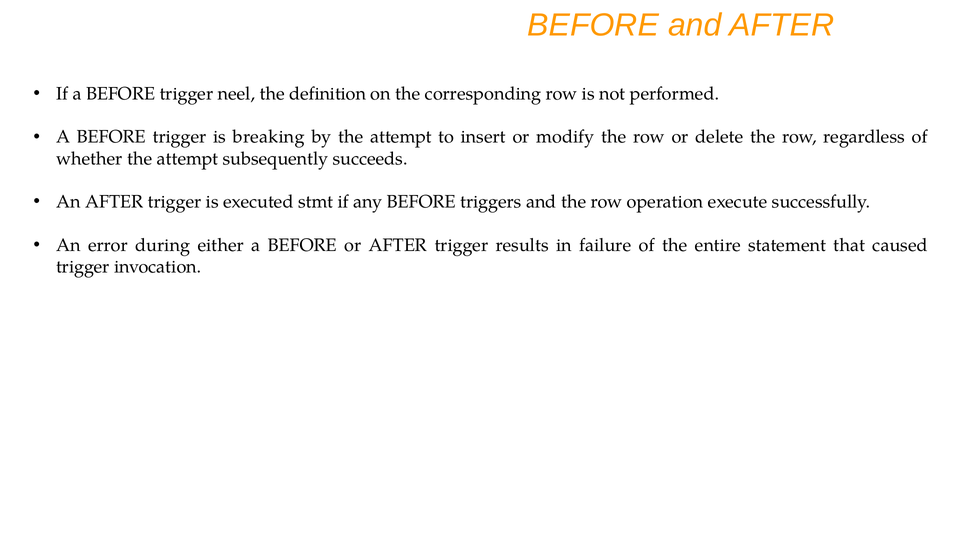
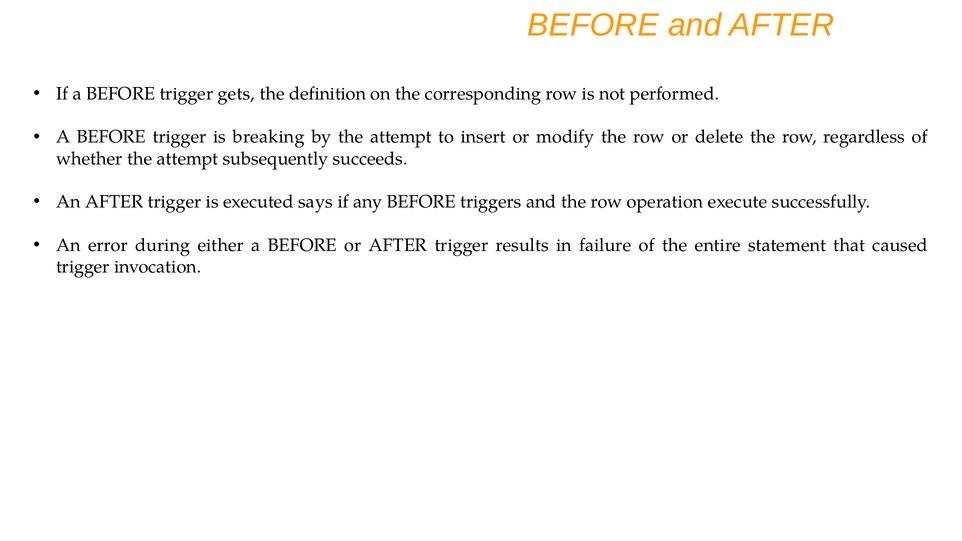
neel: neel -> gets
stmt: stmt -> says
